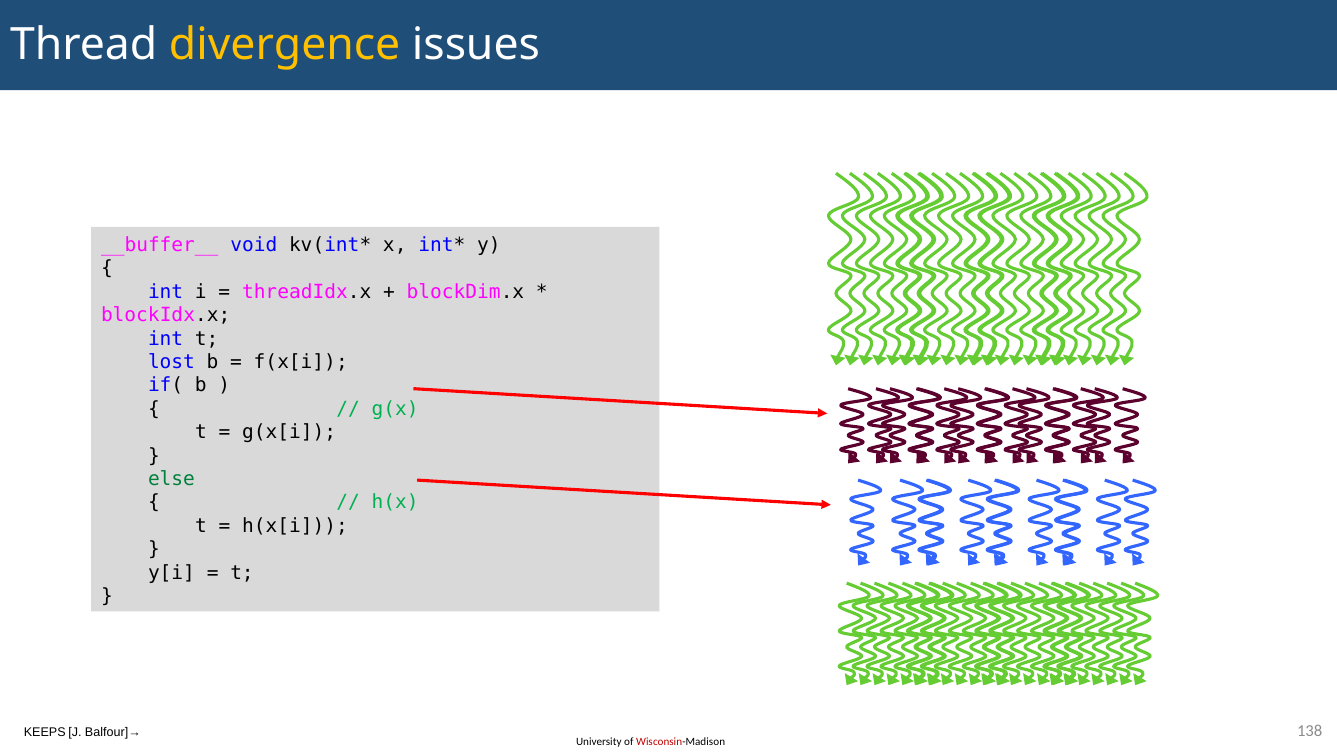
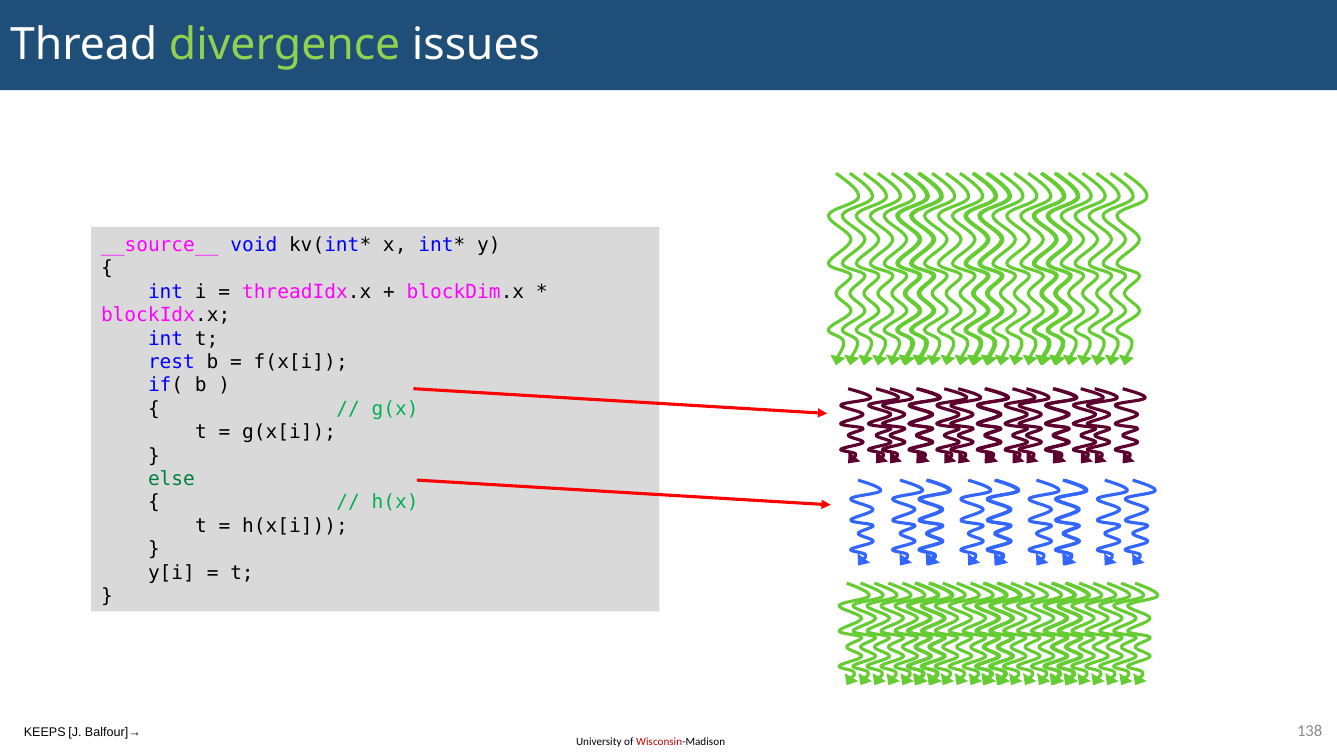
divergence colour: yellow -> light green
__buffer__: __buffer__ -> __source__
lost: lost -> rest
